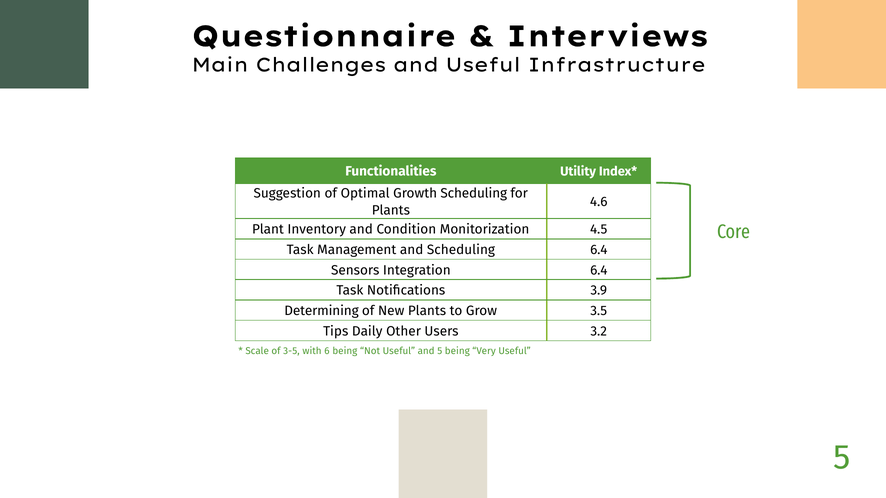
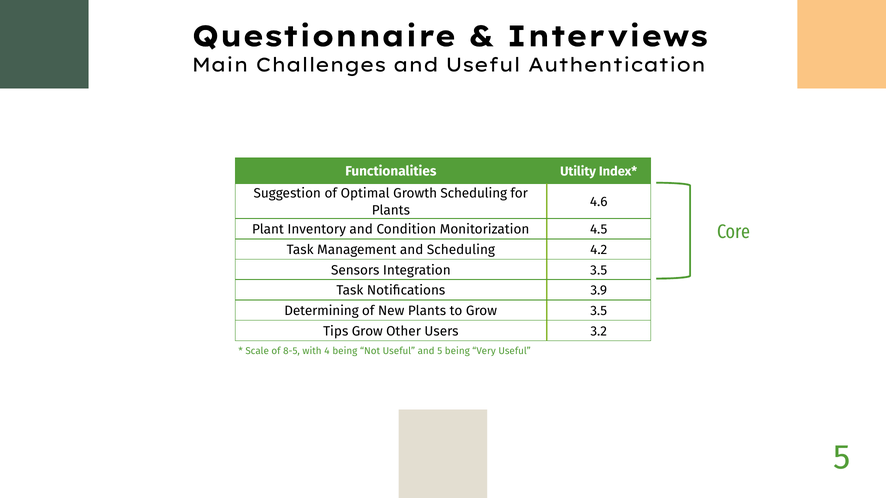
Infrastructure: Infrastructure -> Authentication
Scheduling 6.4: 6.4 -> 4.2
Integration 6.4: 6.4 -> 3.5
Tips Daily: Daily -> Grow
3-5: 3-5 -> 8-5
6: 6 -> 4
